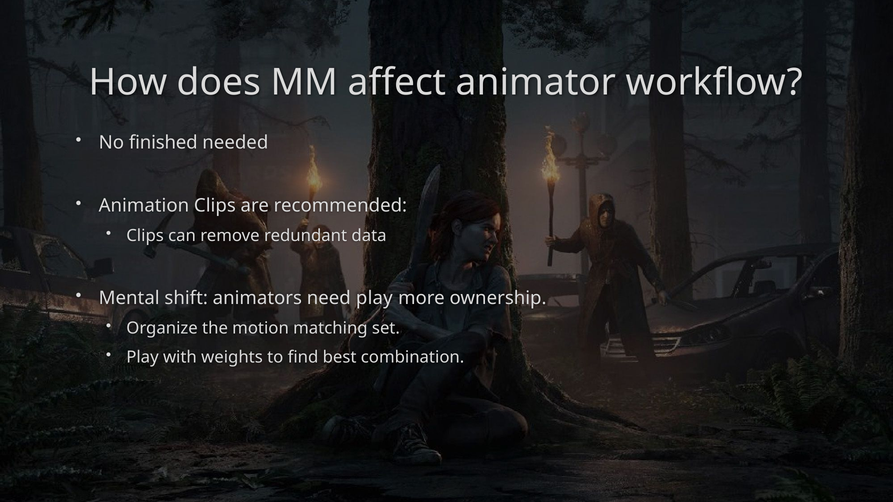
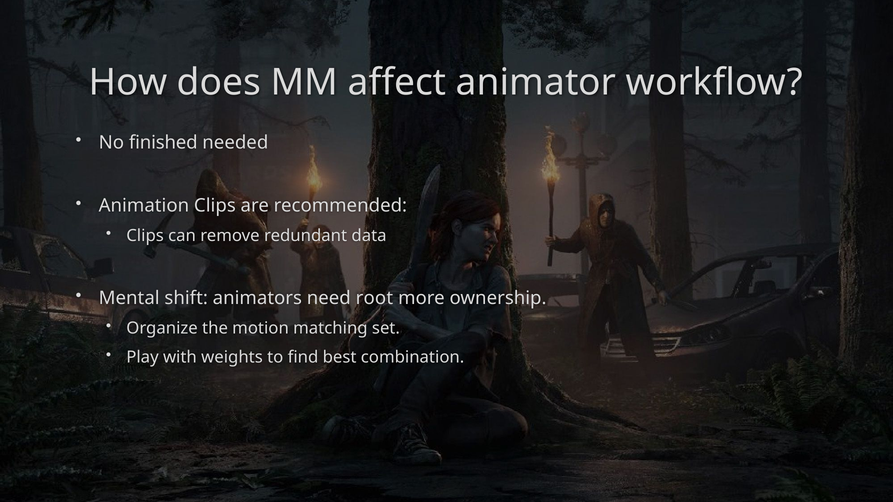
need play: play -> root
